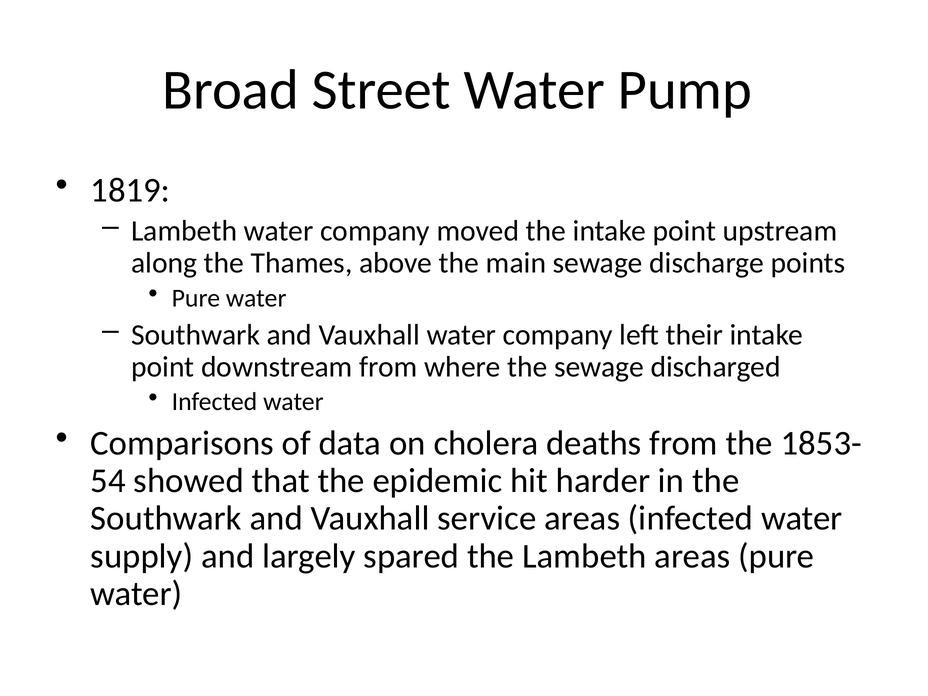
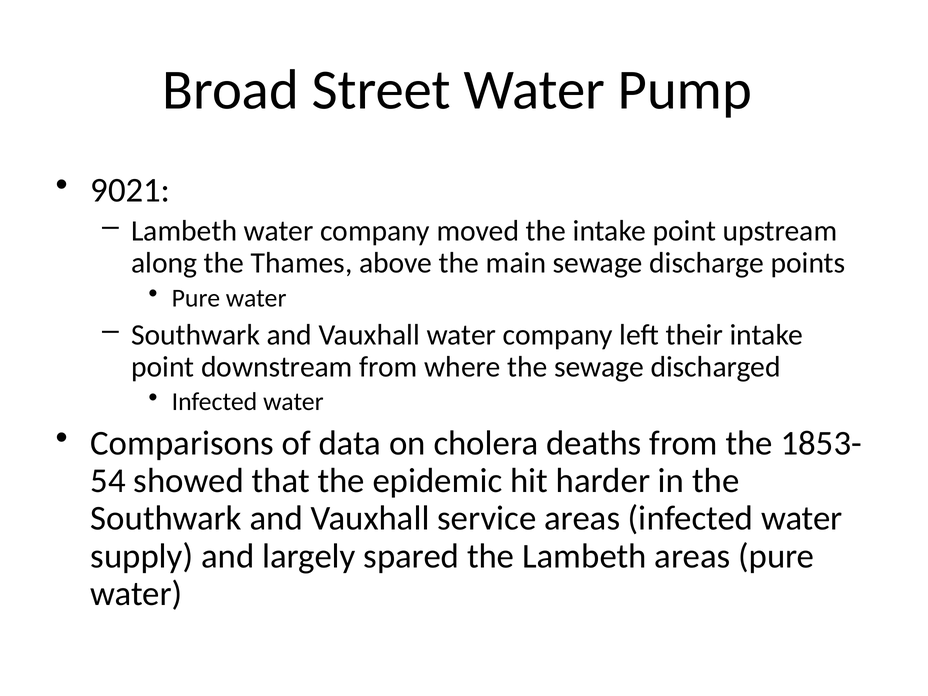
1819: 1819 -> 9021
